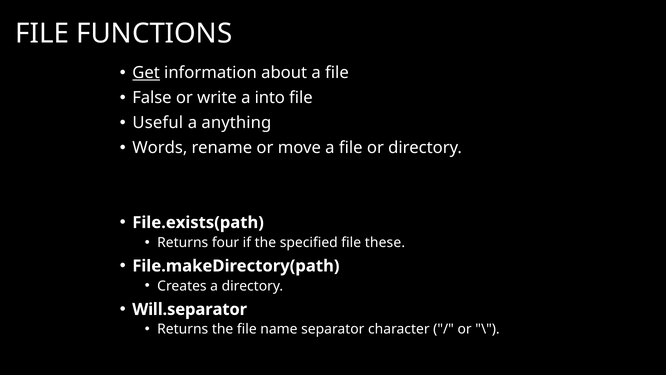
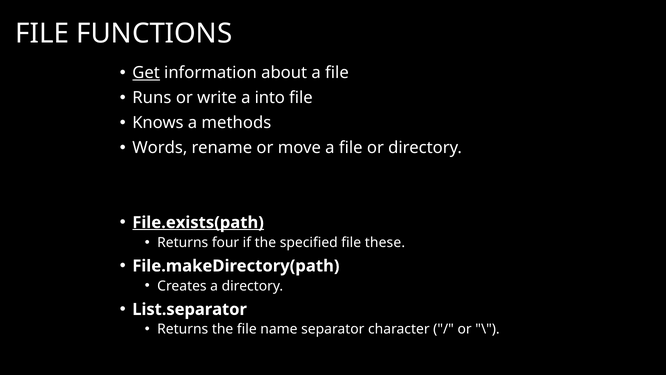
False: False -> Runs
Useful: Useful -> Knows
anything: anything -> methods
File.exists(path underline: none -> present
Will.separator: Will.separator -> List.separator
